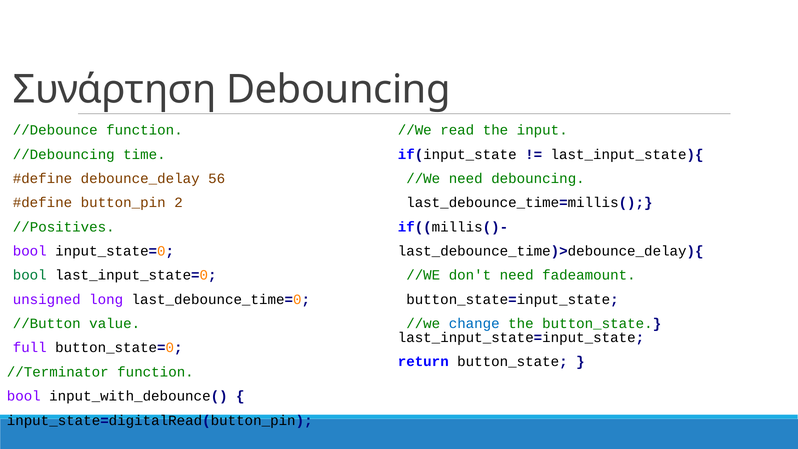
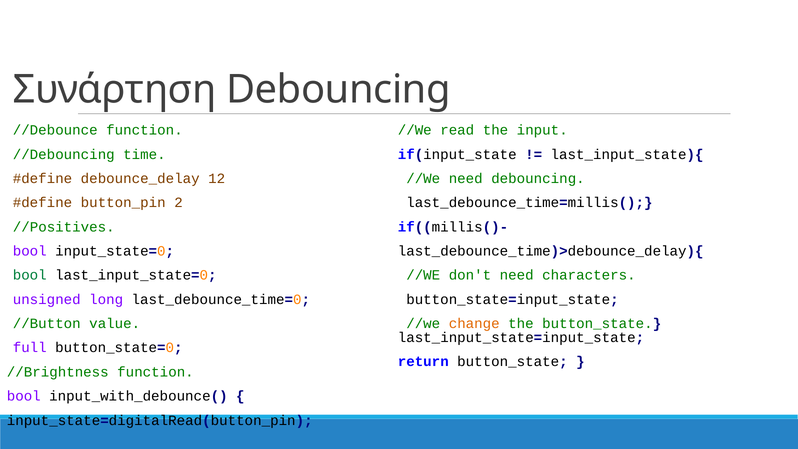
56: 56 -> 12
fadeamount: fadeamount -> characters
change colour: blue -> orange
//Terminator: //Terminator -> //Brightness
